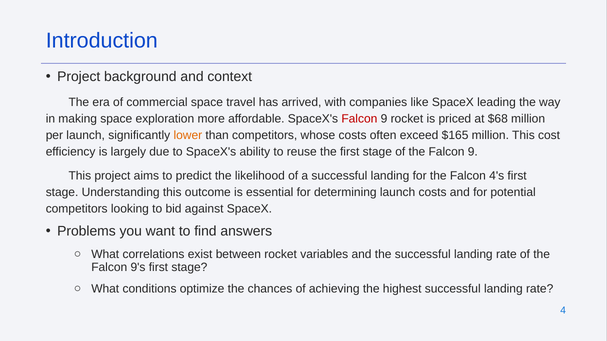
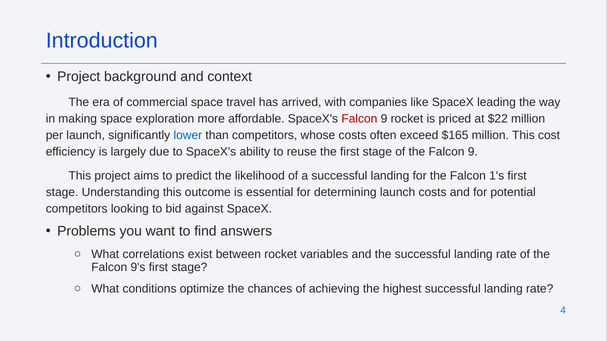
$68: $68 -> $22
lower colour: orange -> blue
4's: 4's -> 1's
